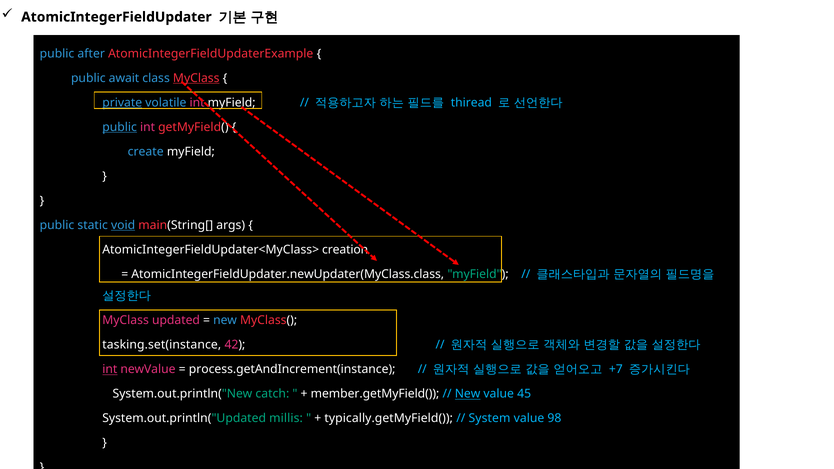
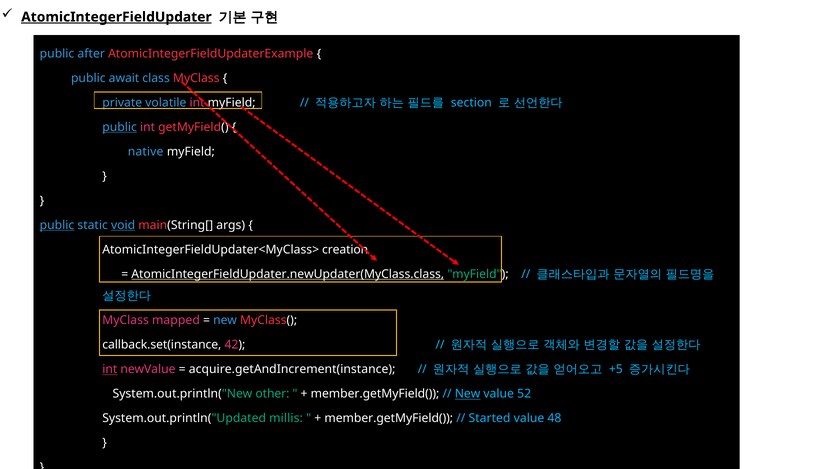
AtomicIntegerFieldUpdater underline: none -> present
MyClass at (196, 78) underline: present -> none
private underline: present -> none
thiread: thiread -> section
create: create -> native
public at (57, 225) underline: none -> present
AtomicIntegerFieldUpdater.newUpdater(MyClass.class underline: none -> present
updated: updated -> mapped
tasking.set(instance: tasking.set(instance -> callback.set(instance
process.getAndIncrement(instance: process.getAndIncrement(instance -> acquire.getAndIncrement(instance
+7: +7 -> +5
catch: catch -> other
45: 45 -> 52
typically.getMyField( at (389, 419): typically.getMyField( -> member.getMyField(
System: System -> Started
98: 98 -> 48
